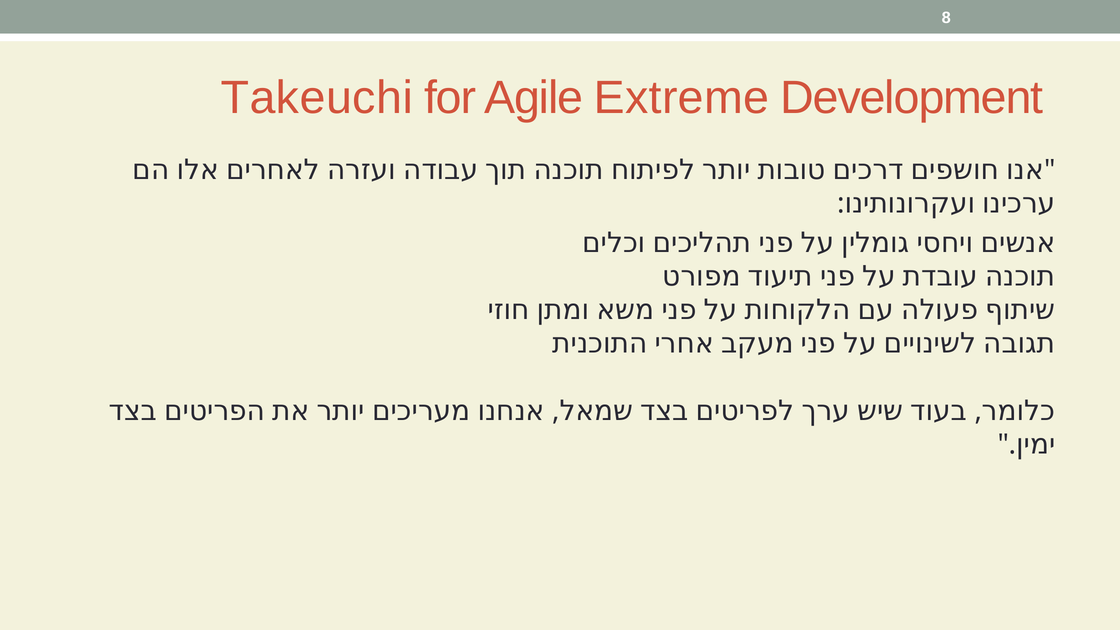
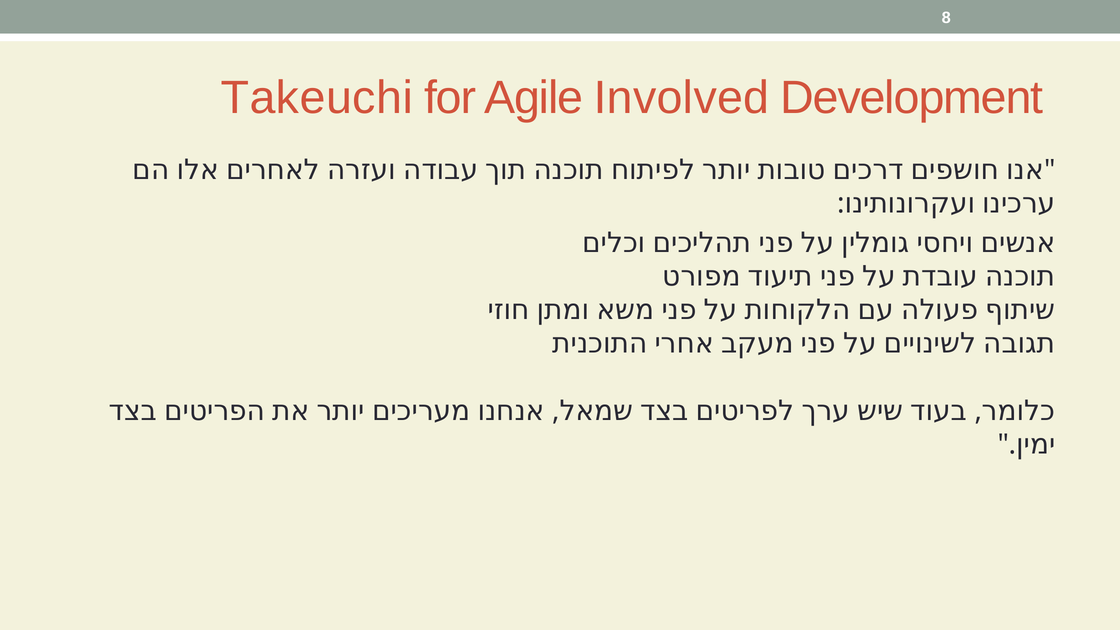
Extreme: Extreme -> Involved
